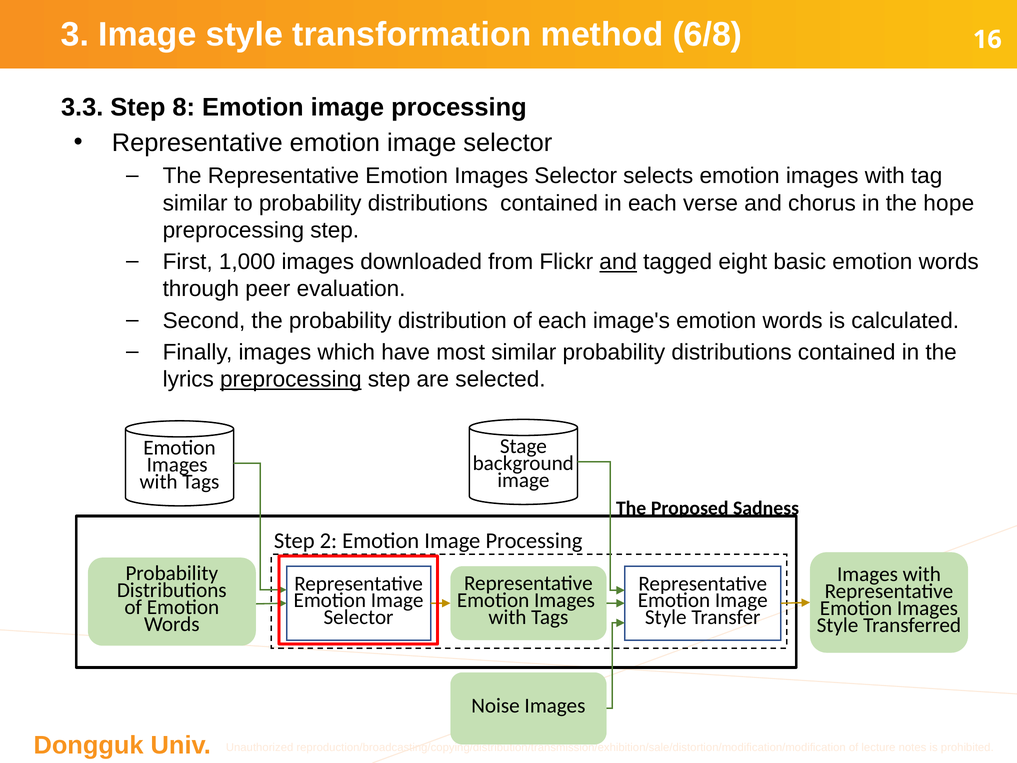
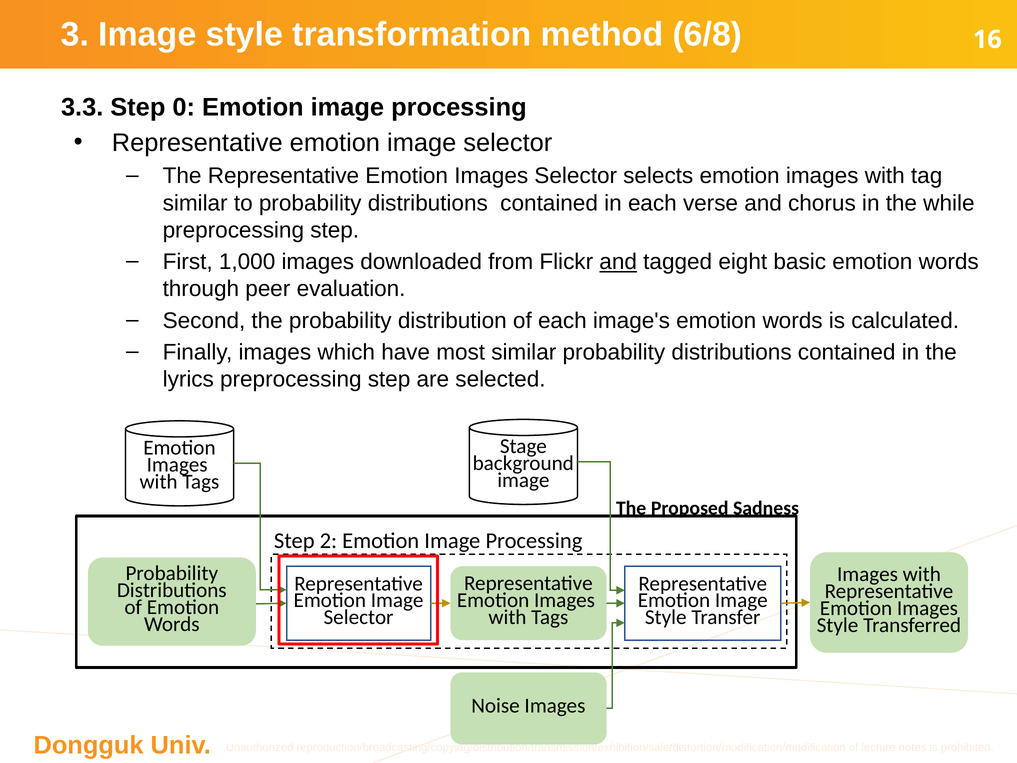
8: 8 -> 0
hope: hope -> while
preprocessing at (291, 379) underline: present -> none
